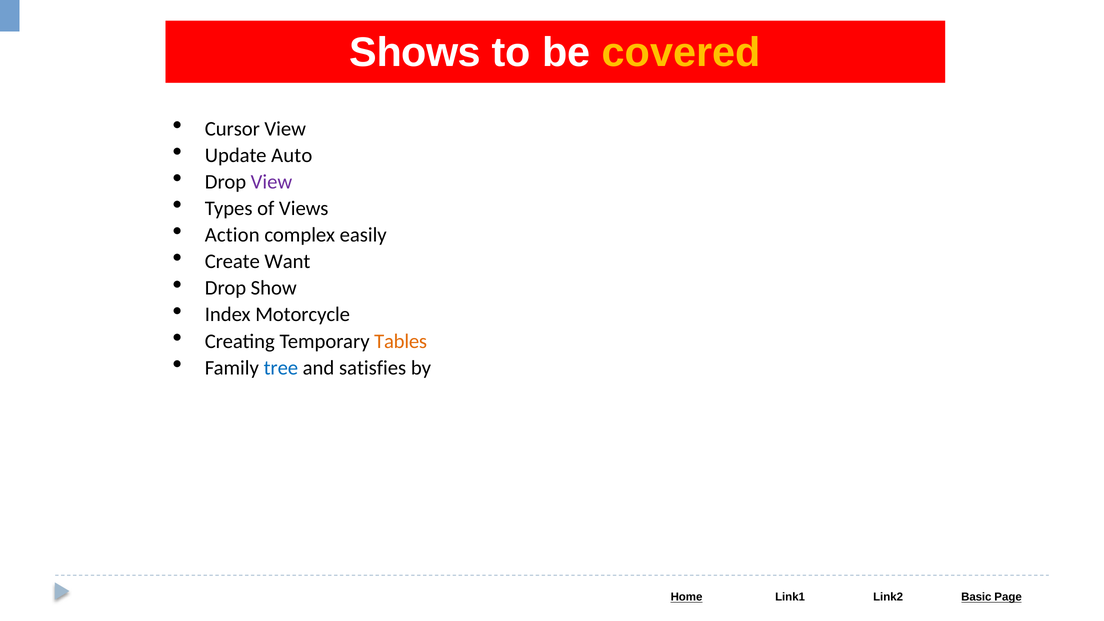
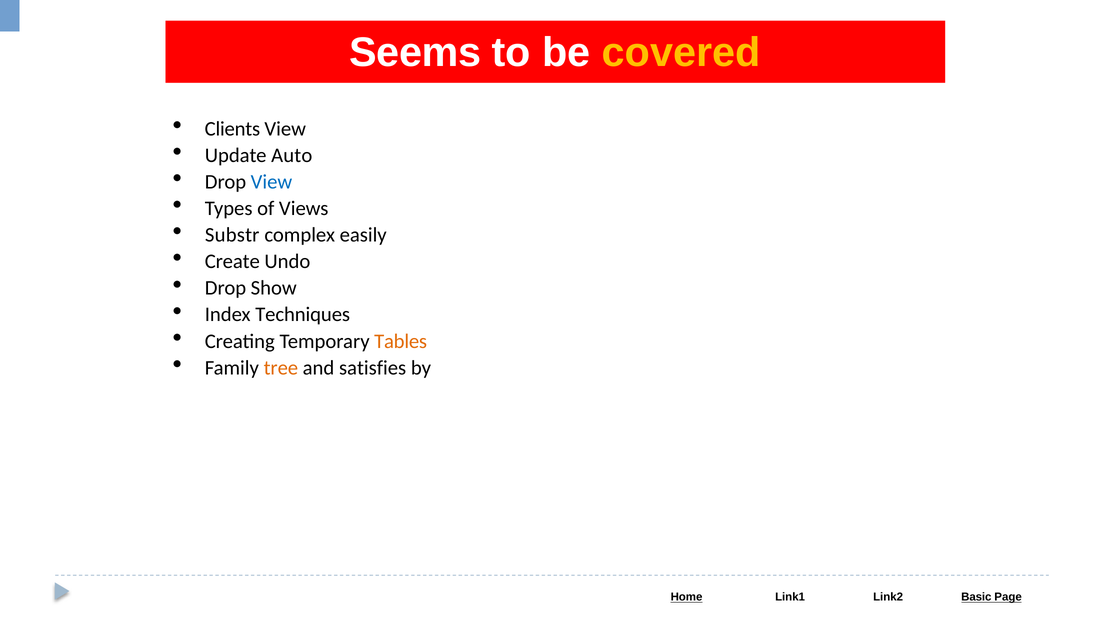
Shows: Shows -> Seems
Cursor: Cursor -> Clients
View at (272, 182) colour: purple -> blue
Action: Action -> Substr
Want: Want -> Undo
Motorcycle: Motorcycle -> Techniques
tree colour: blue -> orange
